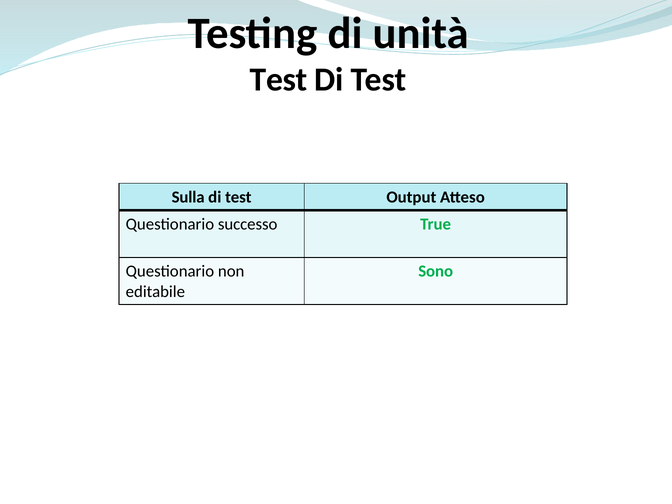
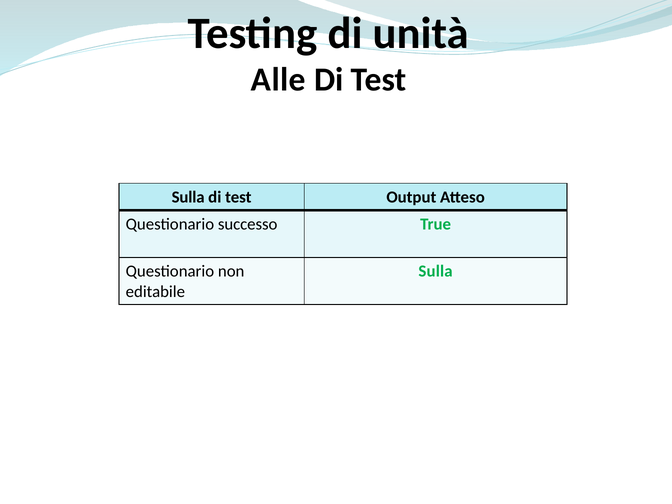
Test at (279, 80): Test -> Alle
Sono at (436, 271): Sono -> Sulla
